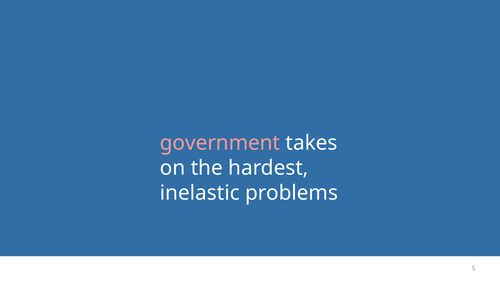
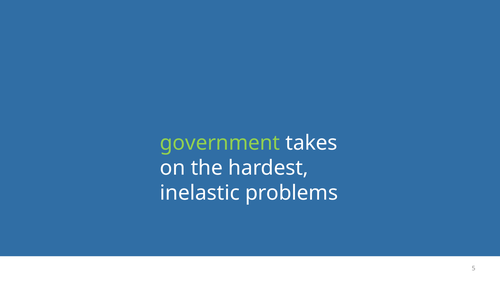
government colour: pink -> light green
